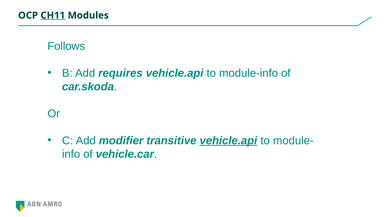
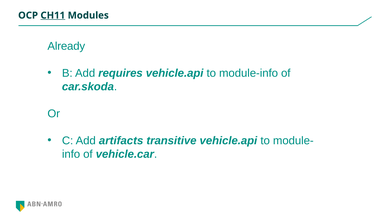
Follows: Follows -> Already
modifier: modifier -> artifacts
vehicle.api at (228, 141) underline: present -> none
